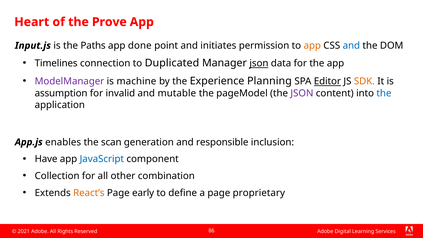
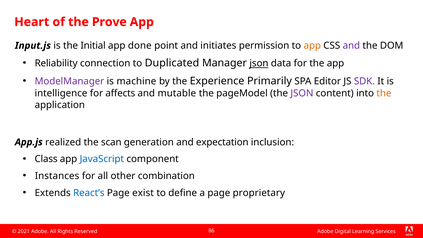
Paths: Paths -> Initial
and at (351, 46) colour: blue -> purple
Timelines: Timelines -> Reliability
Planning: Planning -> Primarily
Editor underline: present -> none
SDK colour: orange -> purple
assumption: assumption -> intelligence
invalid: invalid -> affects
the at (384, 93) colour: blue -> orange
enables: enables -> realized
responsible: responsible -> expectation
Have: Have -> Class
Collection: Collection -> Instances
React’s colour: orange -> blue
early: early -> exist
